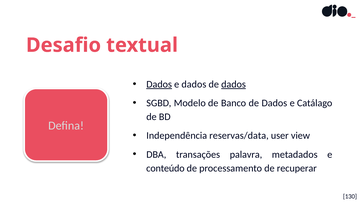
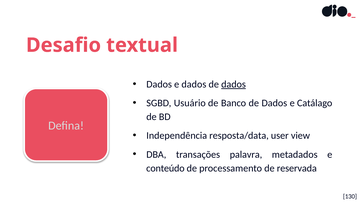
Dados at (159, 84) underline: present -> none
Modelo: Modelo -> Usuário
reservas/data: reservas/data -> resposta/data
recuperar: recuperar -> reservada
